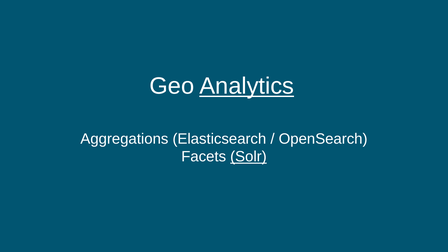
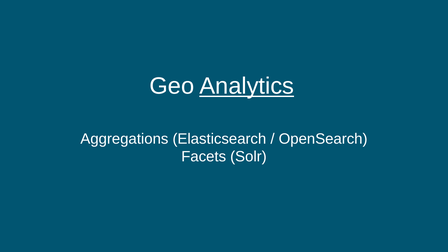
Solr underline: present -> none
